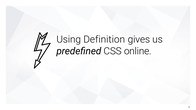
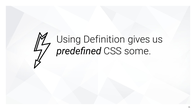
online: online -> some
